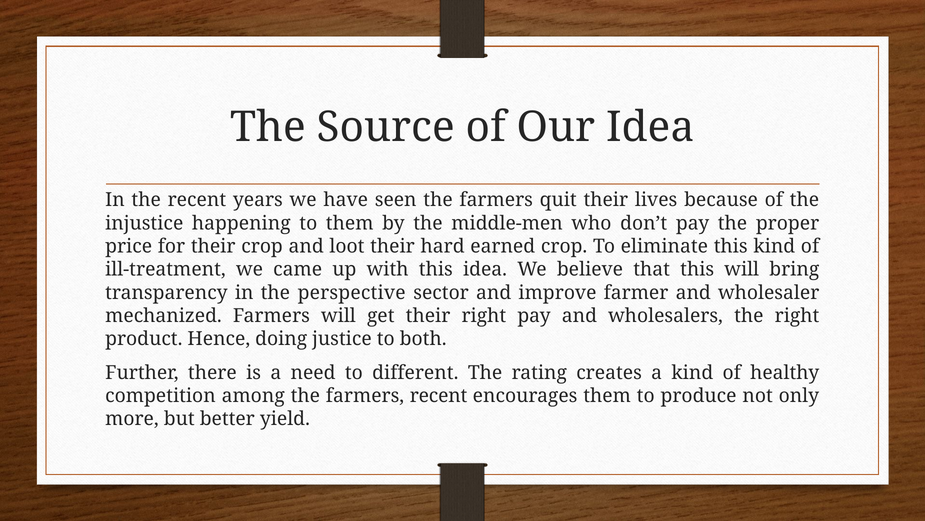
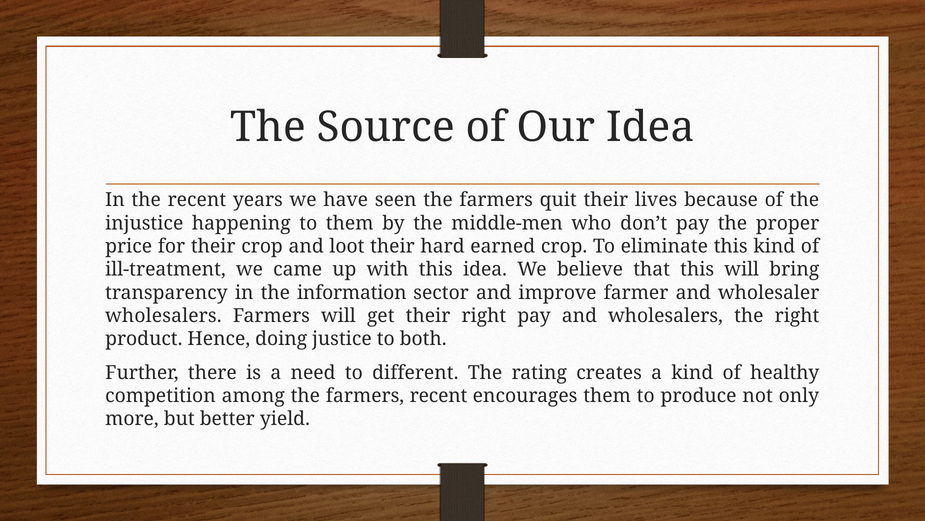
perspective: perspective -> information
mechanized at (164, 315): mechanized -> wholesalers
